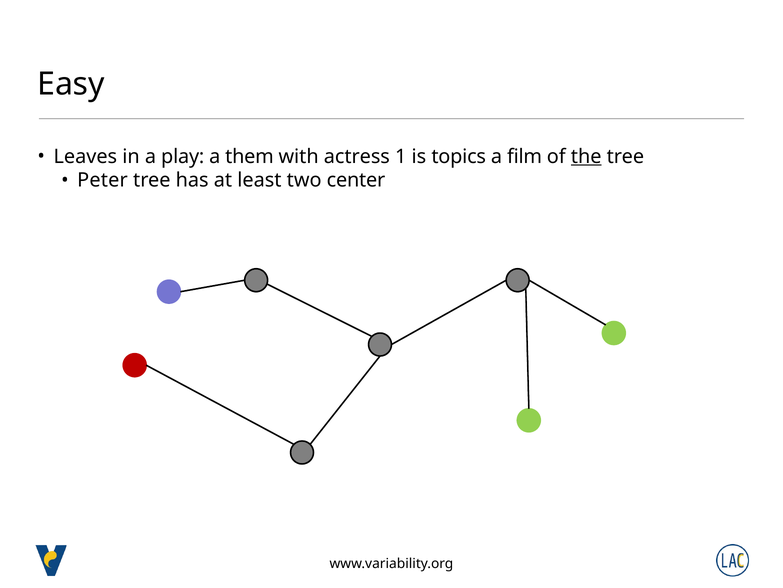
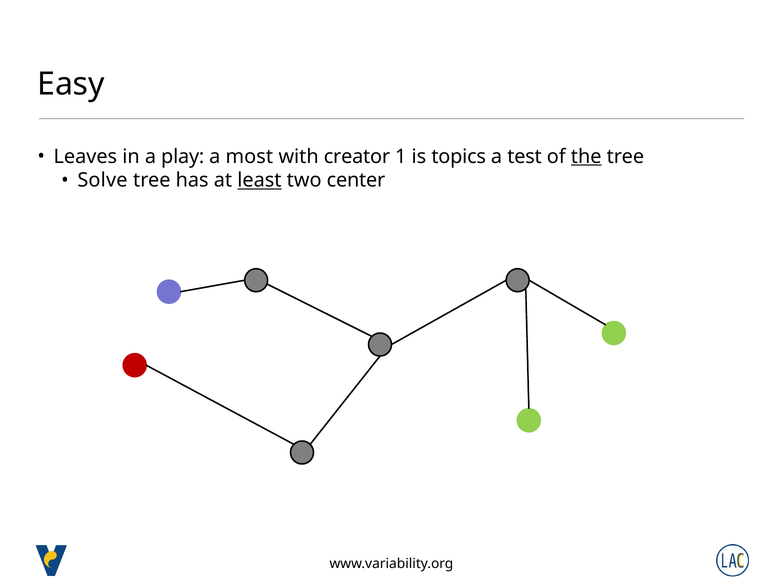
them: them -> most
actress: actress -> creator
film: film -> test
Peter: Peter -> Solve
least underline: none -> present
